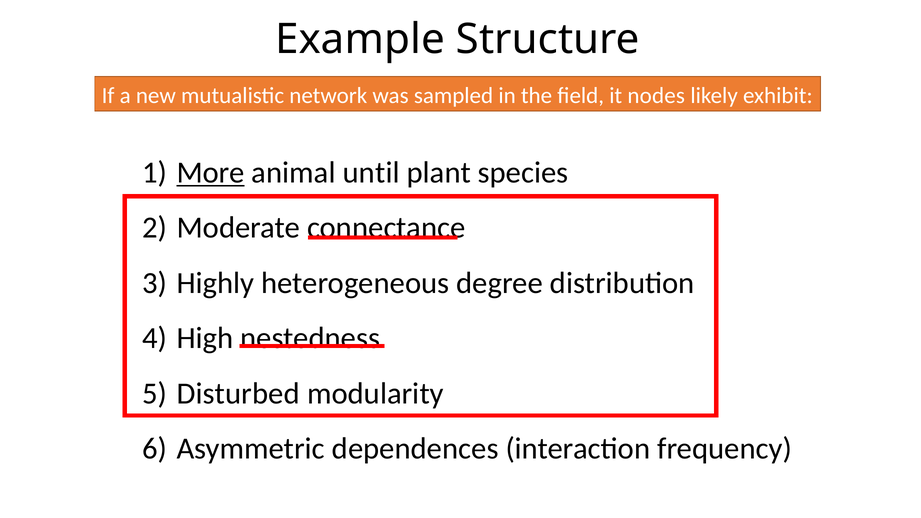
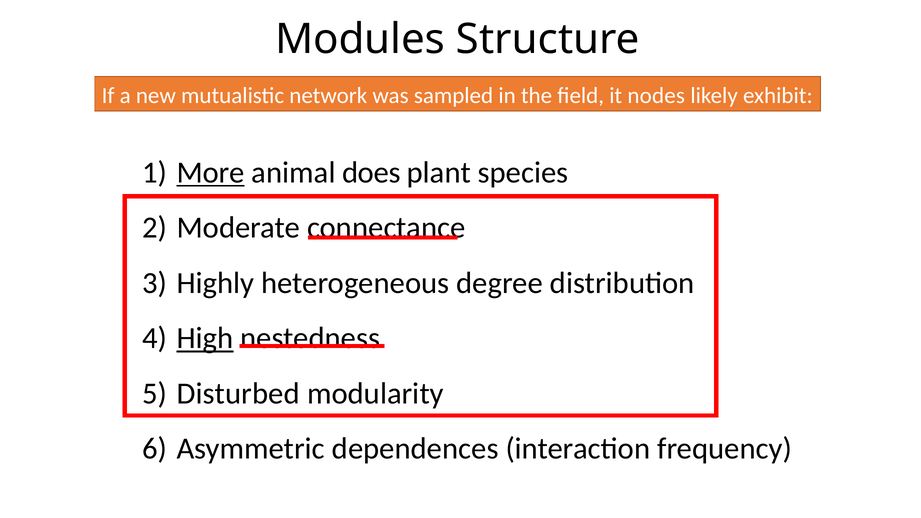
Example: Example -> Modules
until: until -> does
High underline: none -> present
